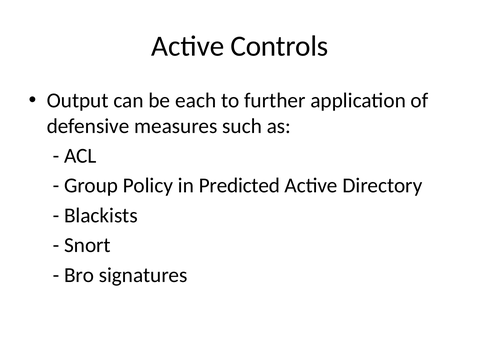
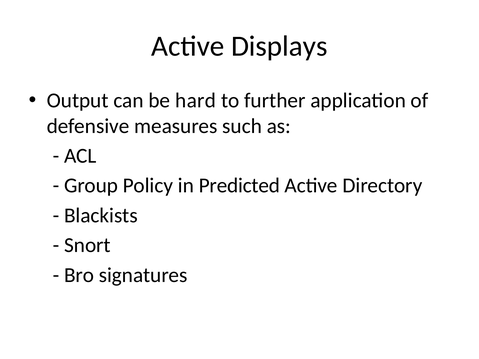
Controls: Controls -> Displays
each: each -> hard
